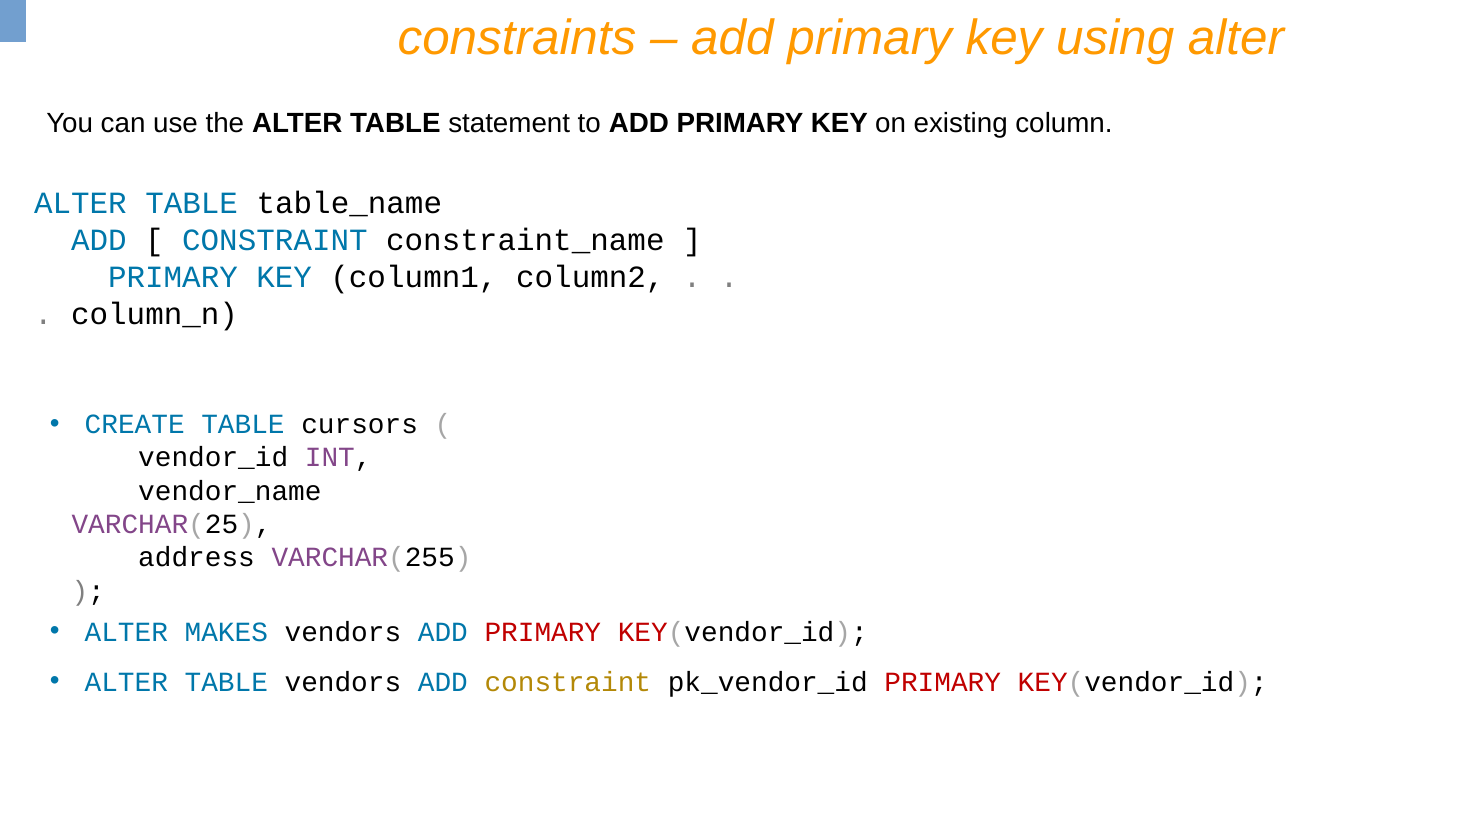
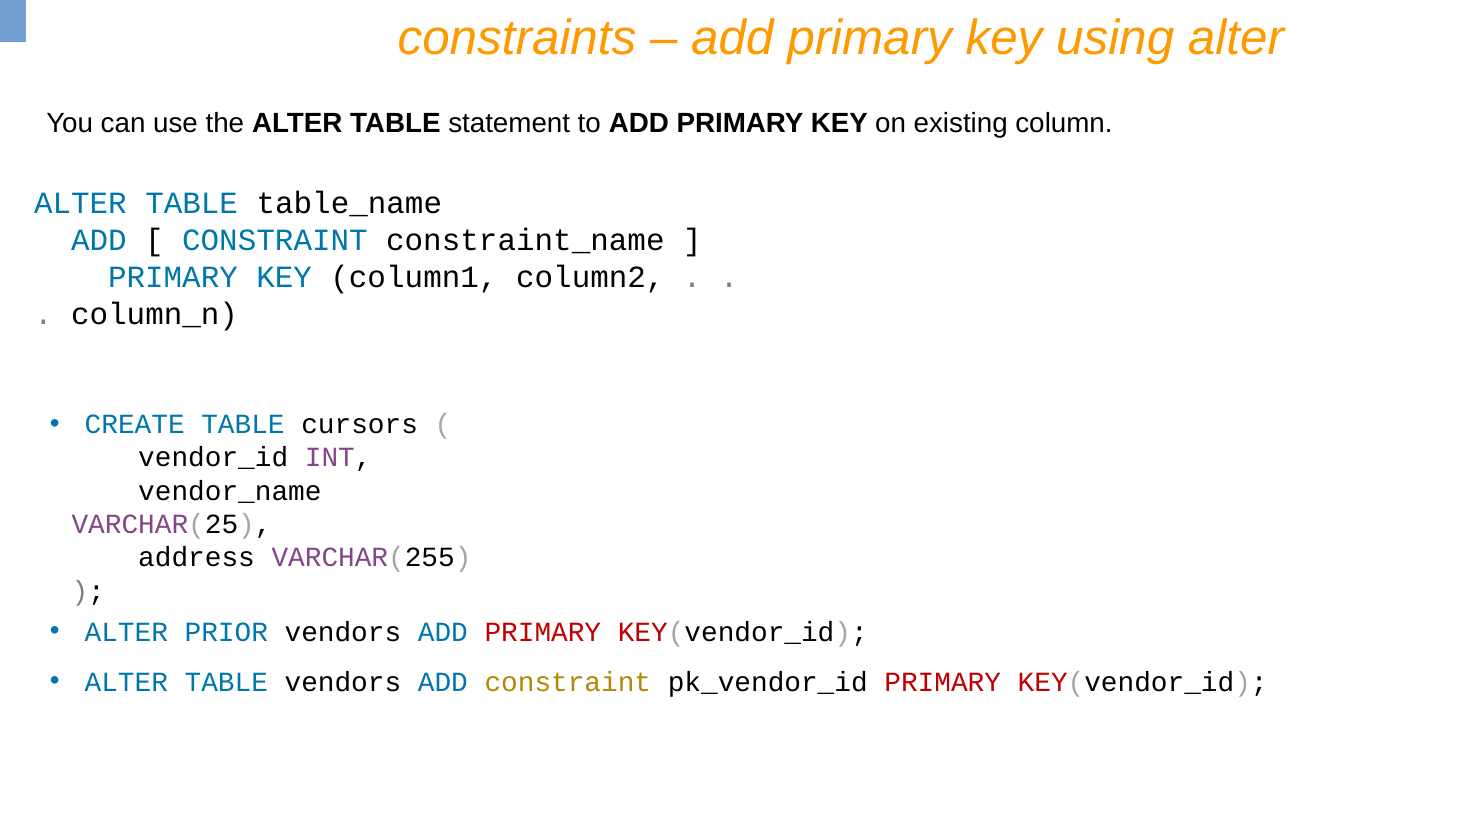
MAKES: MAKES -> PRIOR
